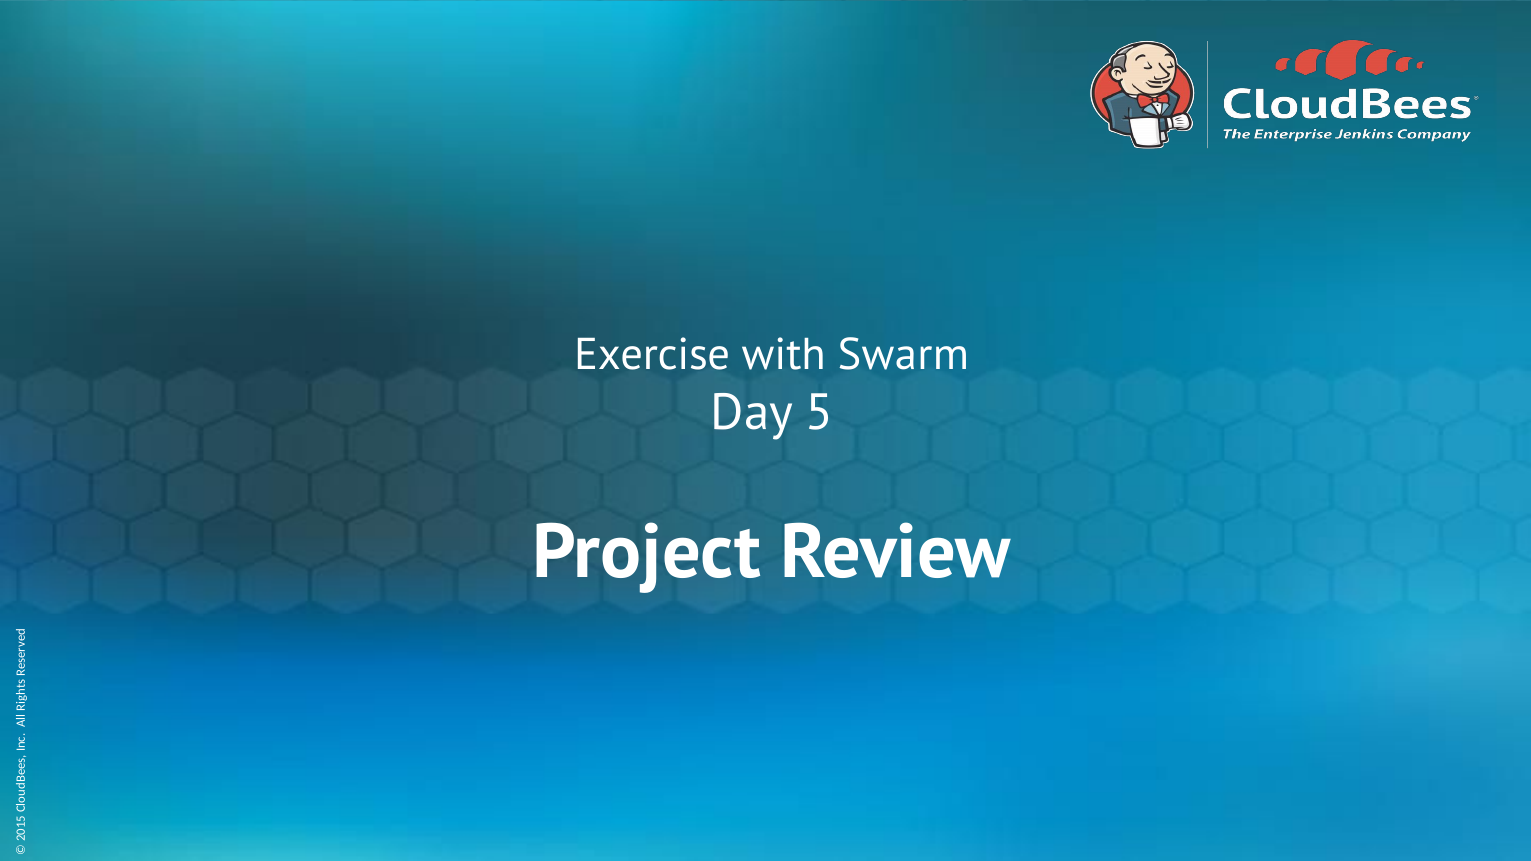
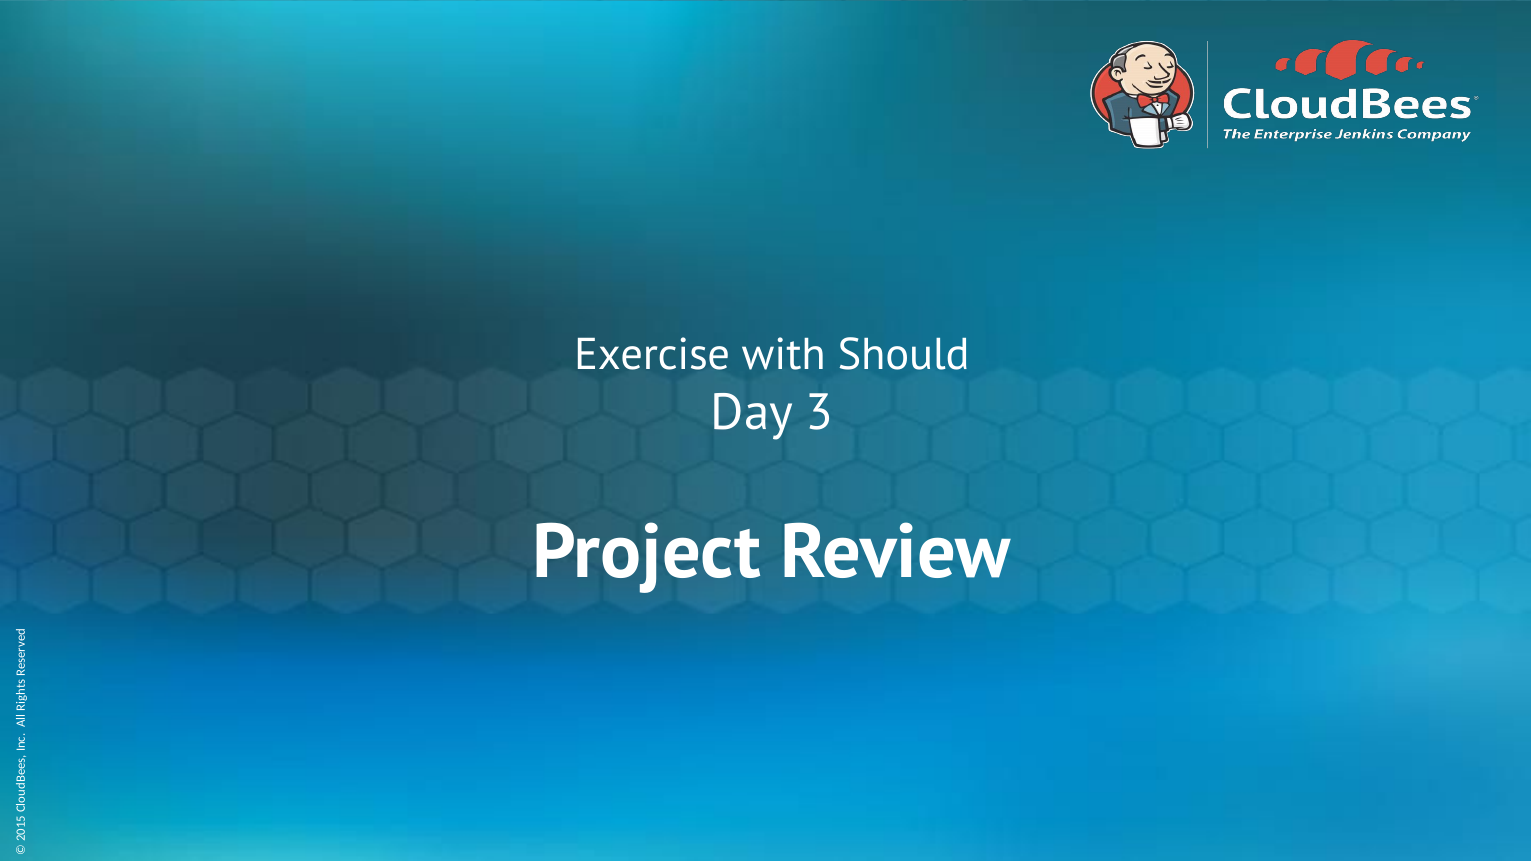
Swarm: Swarm -> Should
Day 5: 5 -> 3
